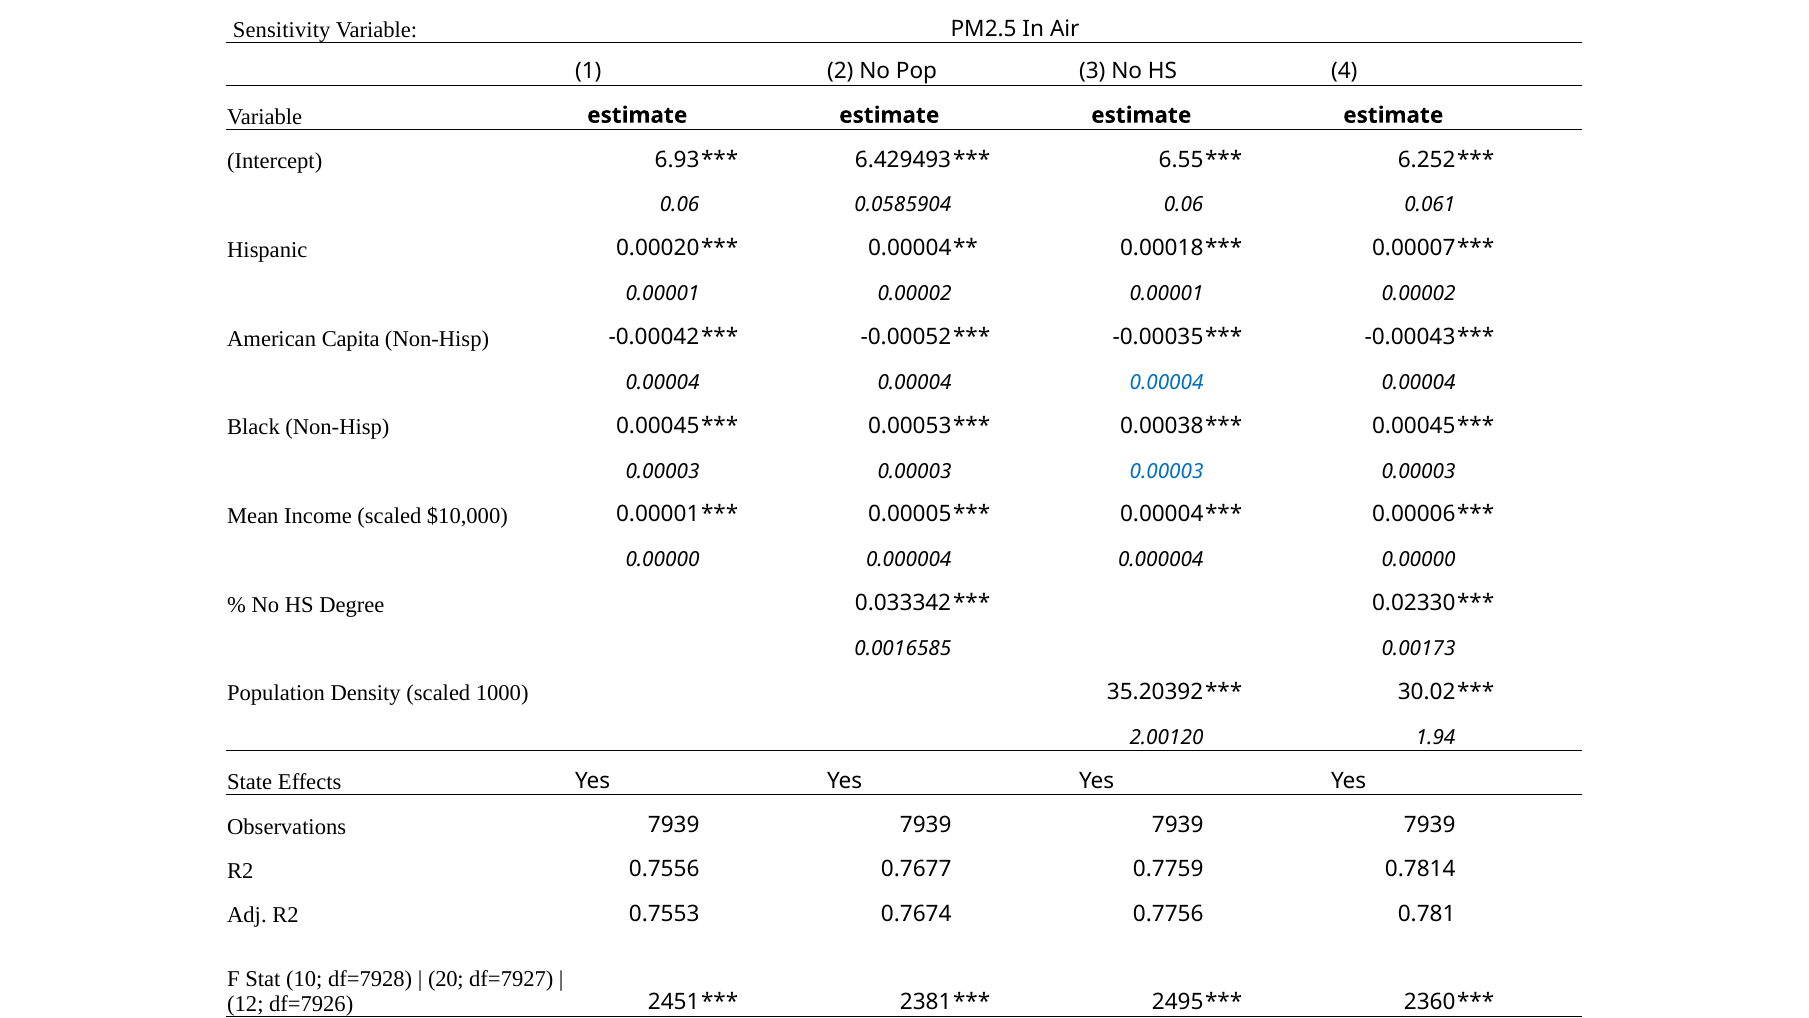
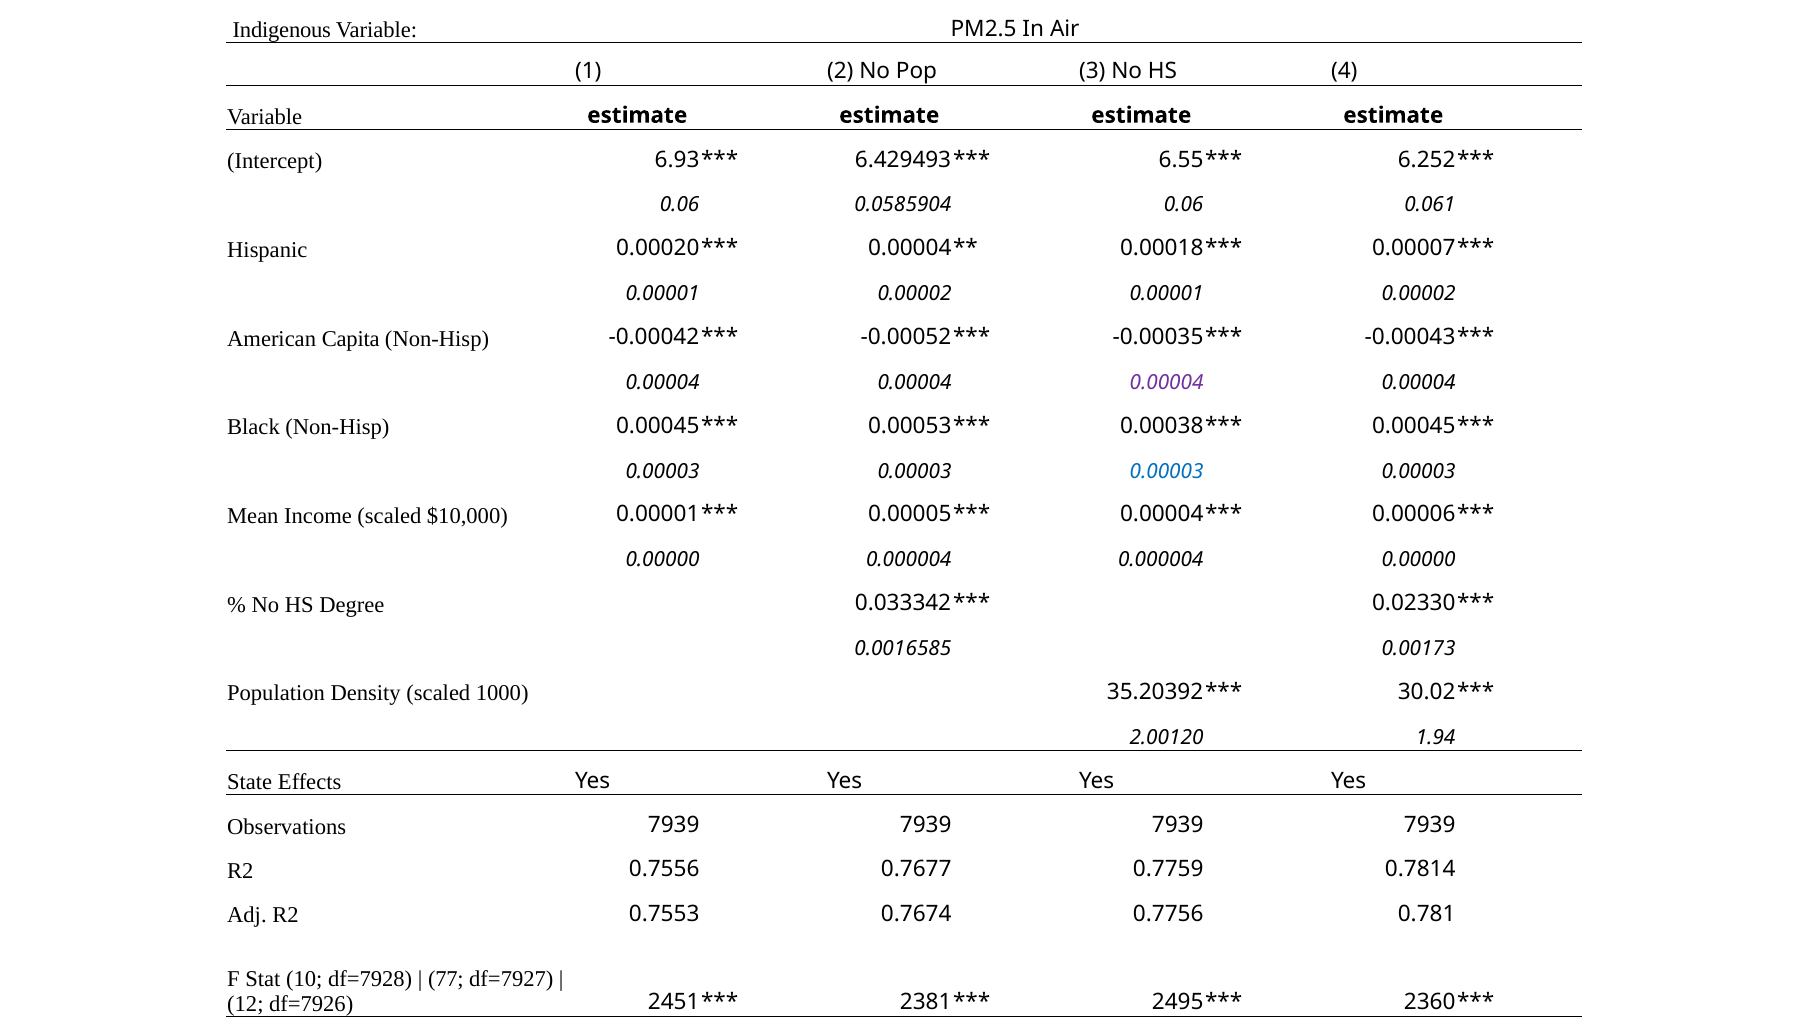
Sensitivity: Sensitivity -> Indigenous
0.00004 at (1167, 382) colour: blue -> purple
20: 20 -> 77
